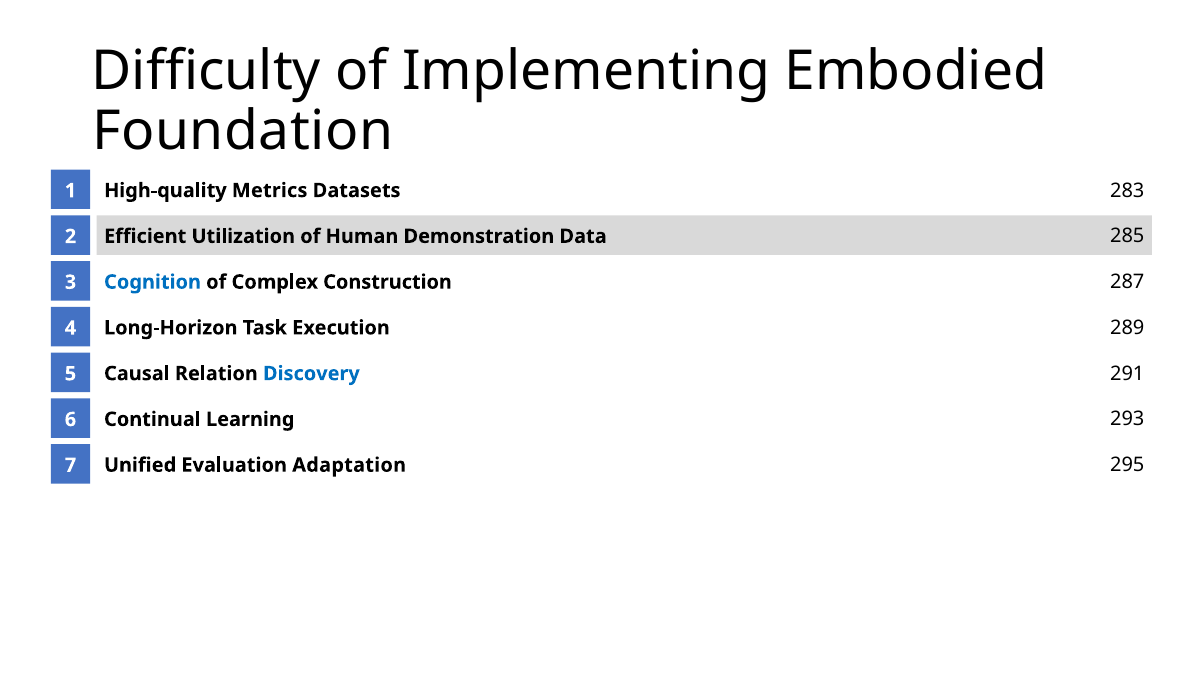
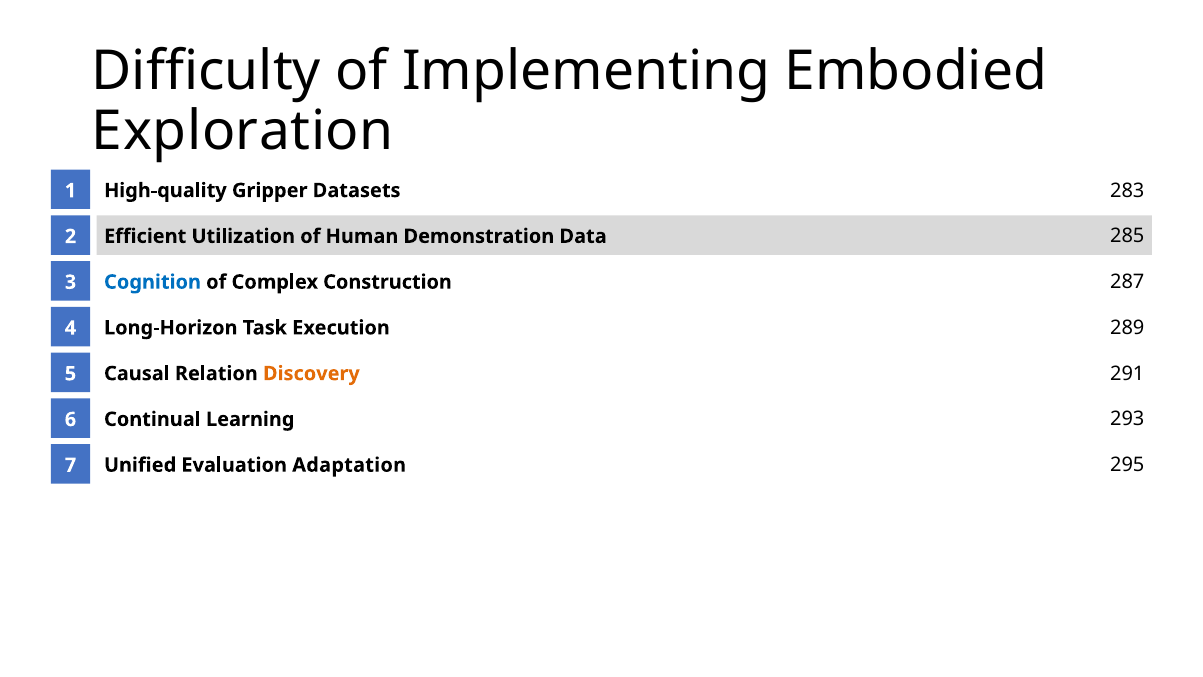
Foundation: Foundation -> Exploration
Metrics: Metrics -> Gripper
Discovery colour: blue -> orange
